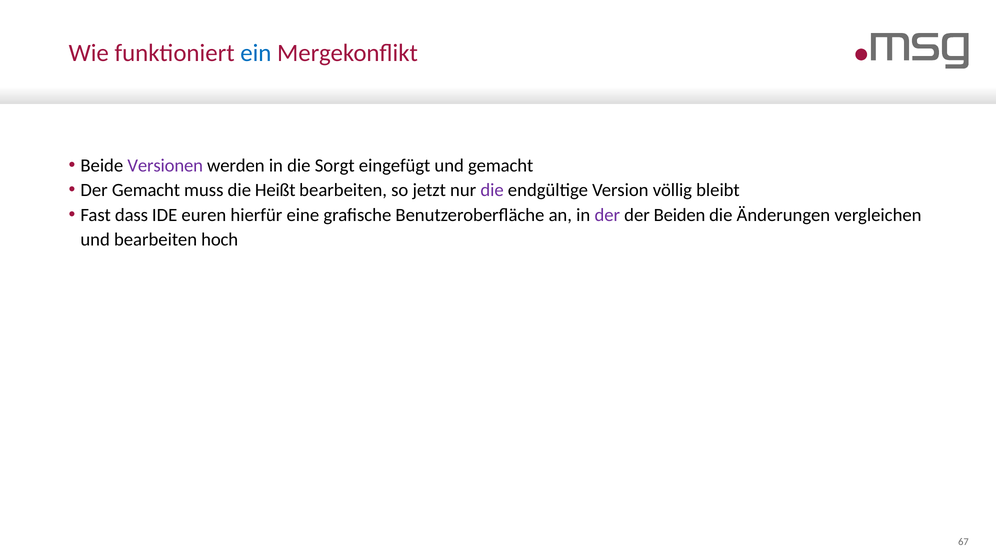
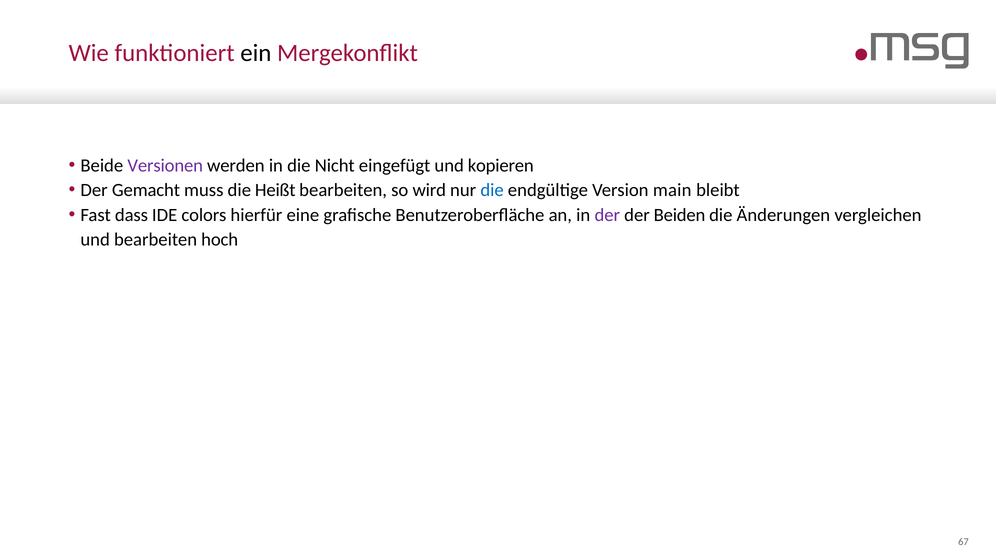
ein colour: blue -> black
Sorgt: Sorgt -> Nicht
und gemacht: gemacht -> kopieren
jetzt: jetzt -> wird
die at (492, 190) colour: purple -> blue
völlig: völlig -> main
euren: euren -> colors
